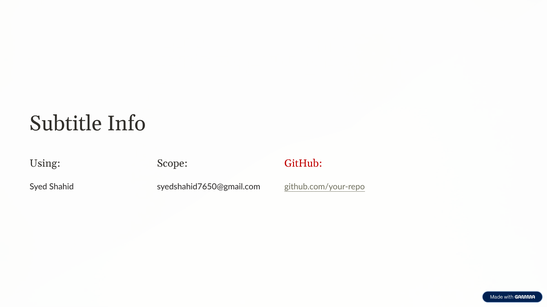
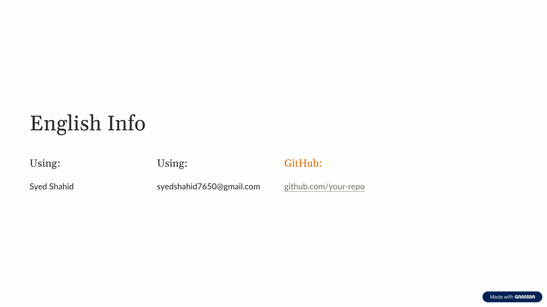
Subtitle: Subtitle -> English
Scope at (172, 164): Scope -> Using
GitHub colour: red -> orange
